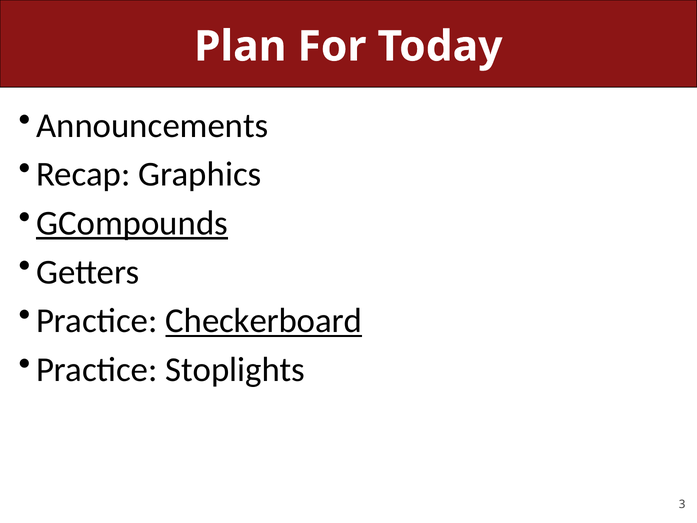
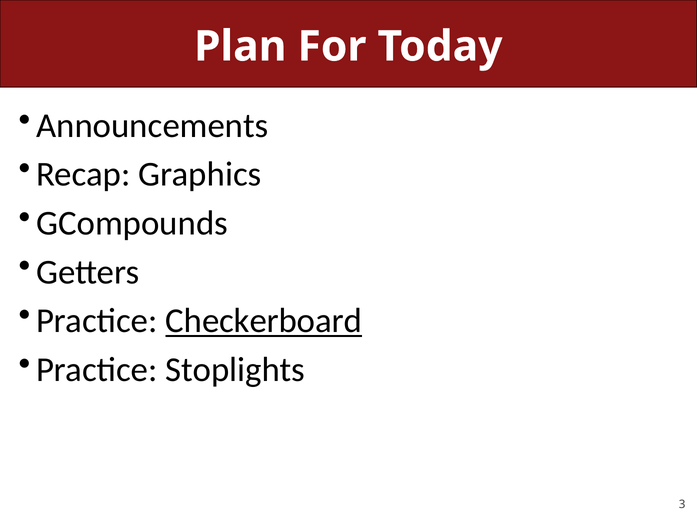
GCompounds underline: present -> none
